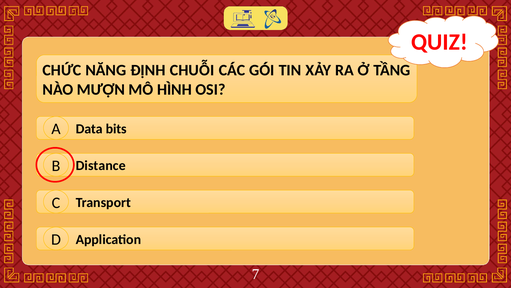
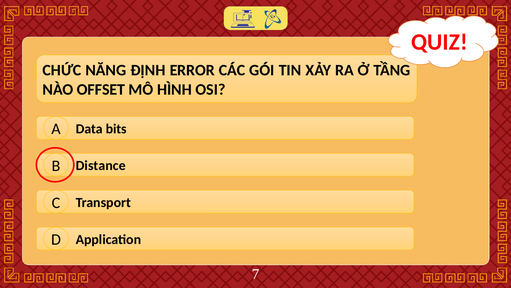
CHUỖI: CHUỖI -> ERROR
MƯỢN: MƯỢN -> OFFSET
